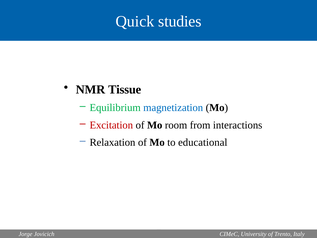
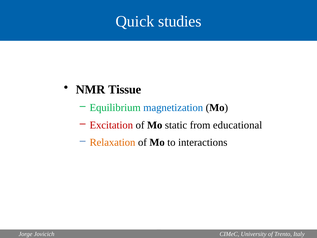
room: room -> static
interactions: interactions -> educational
Relaxation colour: black -> orange
educational: educational -> interactions
